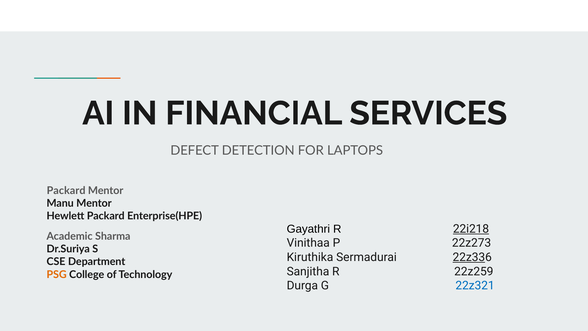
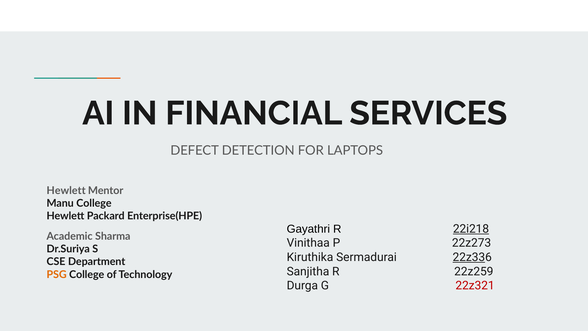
Packard at (66, 190): Packard -> Hewlett
Manu Mentor: Mentor -> College
22z321 colour: blue -> red
